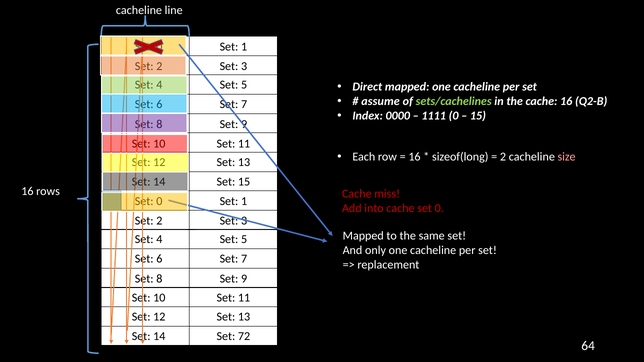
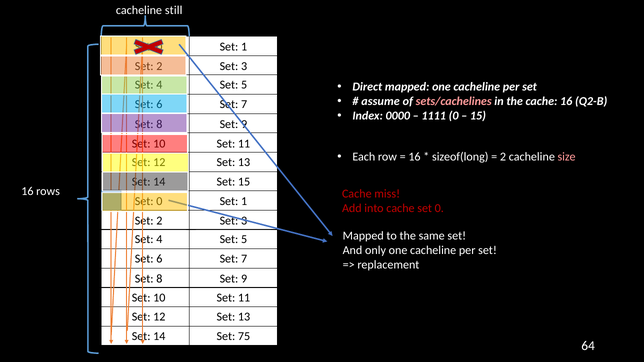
line: line -> still
sets/cachelines colour: light green -> pink
72: 72 -> 75
